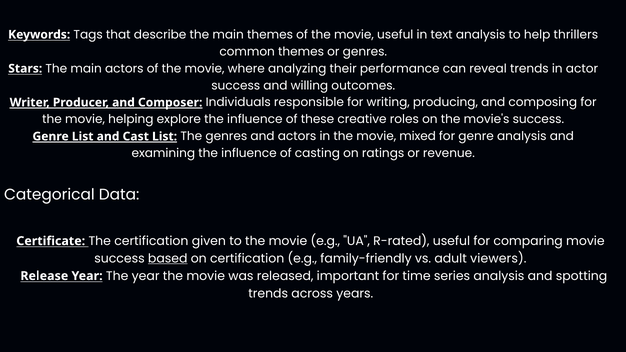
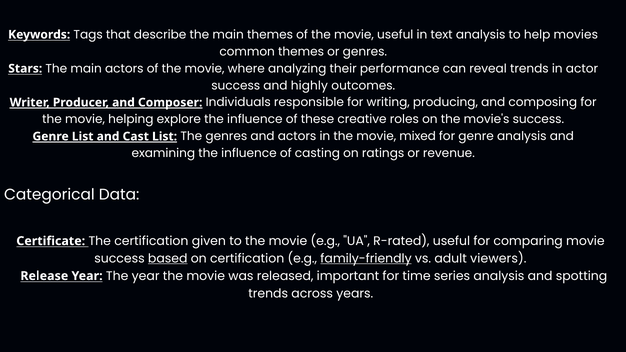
thrillers: thrillers -> movies
willing: willing -> highly
family-friendly underline: none -> present
